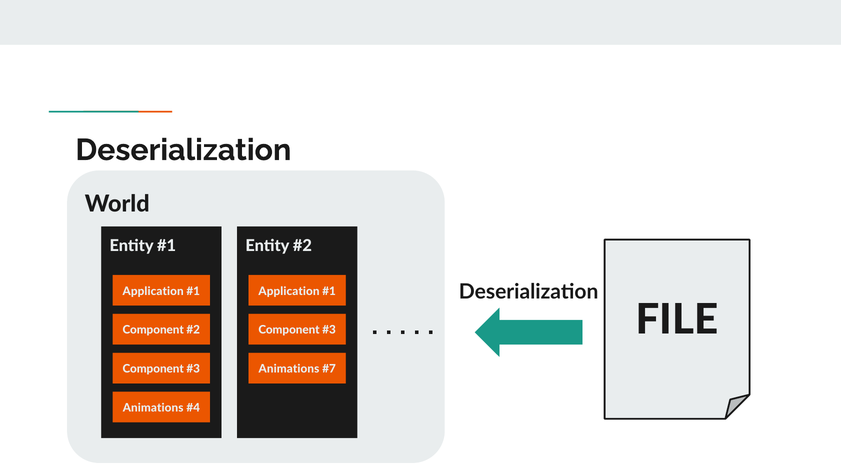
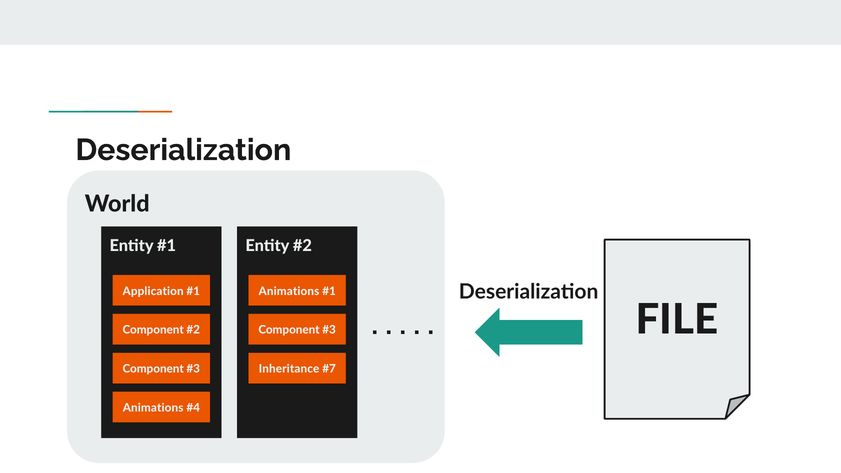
Application at (289, 291): Application -> Animations
Animations at (289, 369): Animations -> Inheritance
